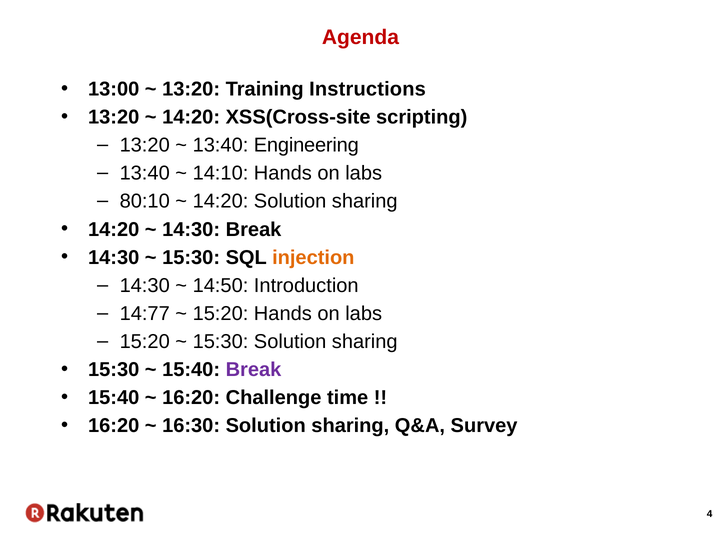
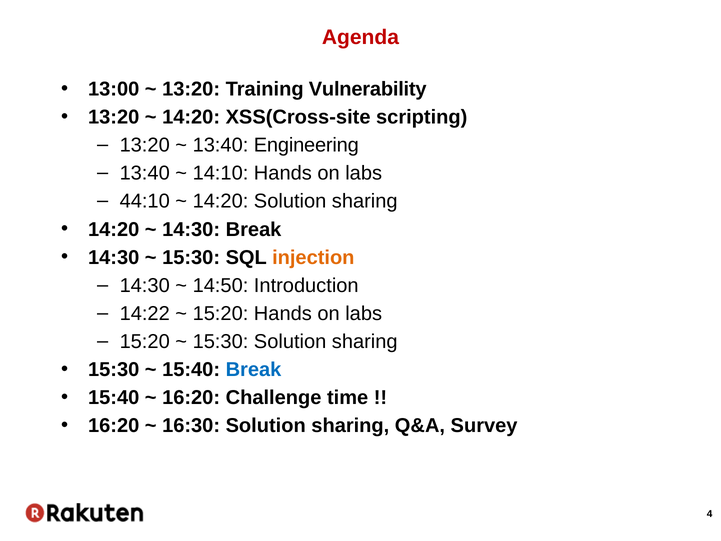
Instructions: Instructions -> Vulnerability
80:10: 80:10 -> 44:10
14:77: 14:77 -> 14:22
Break at (253, 370) colour: purple -> blue
